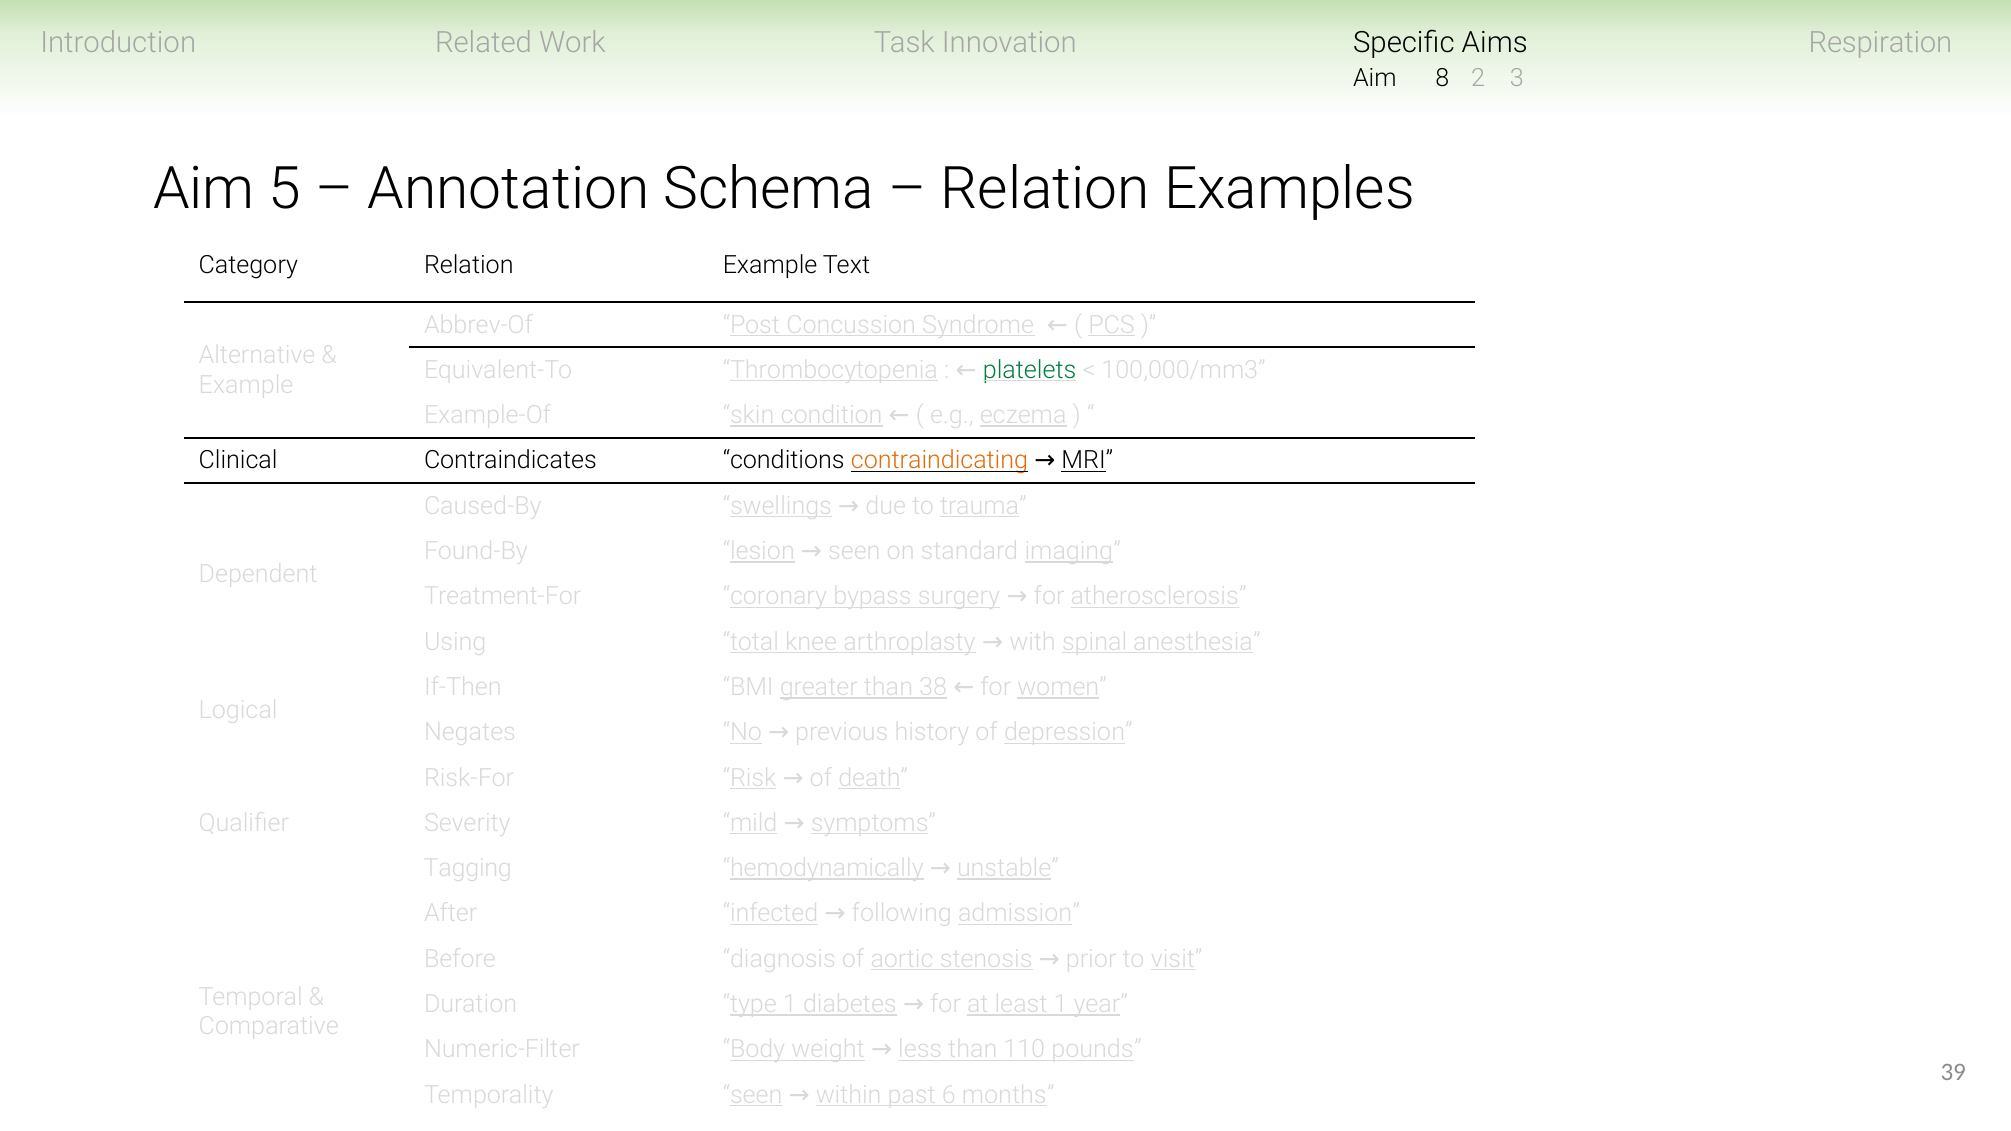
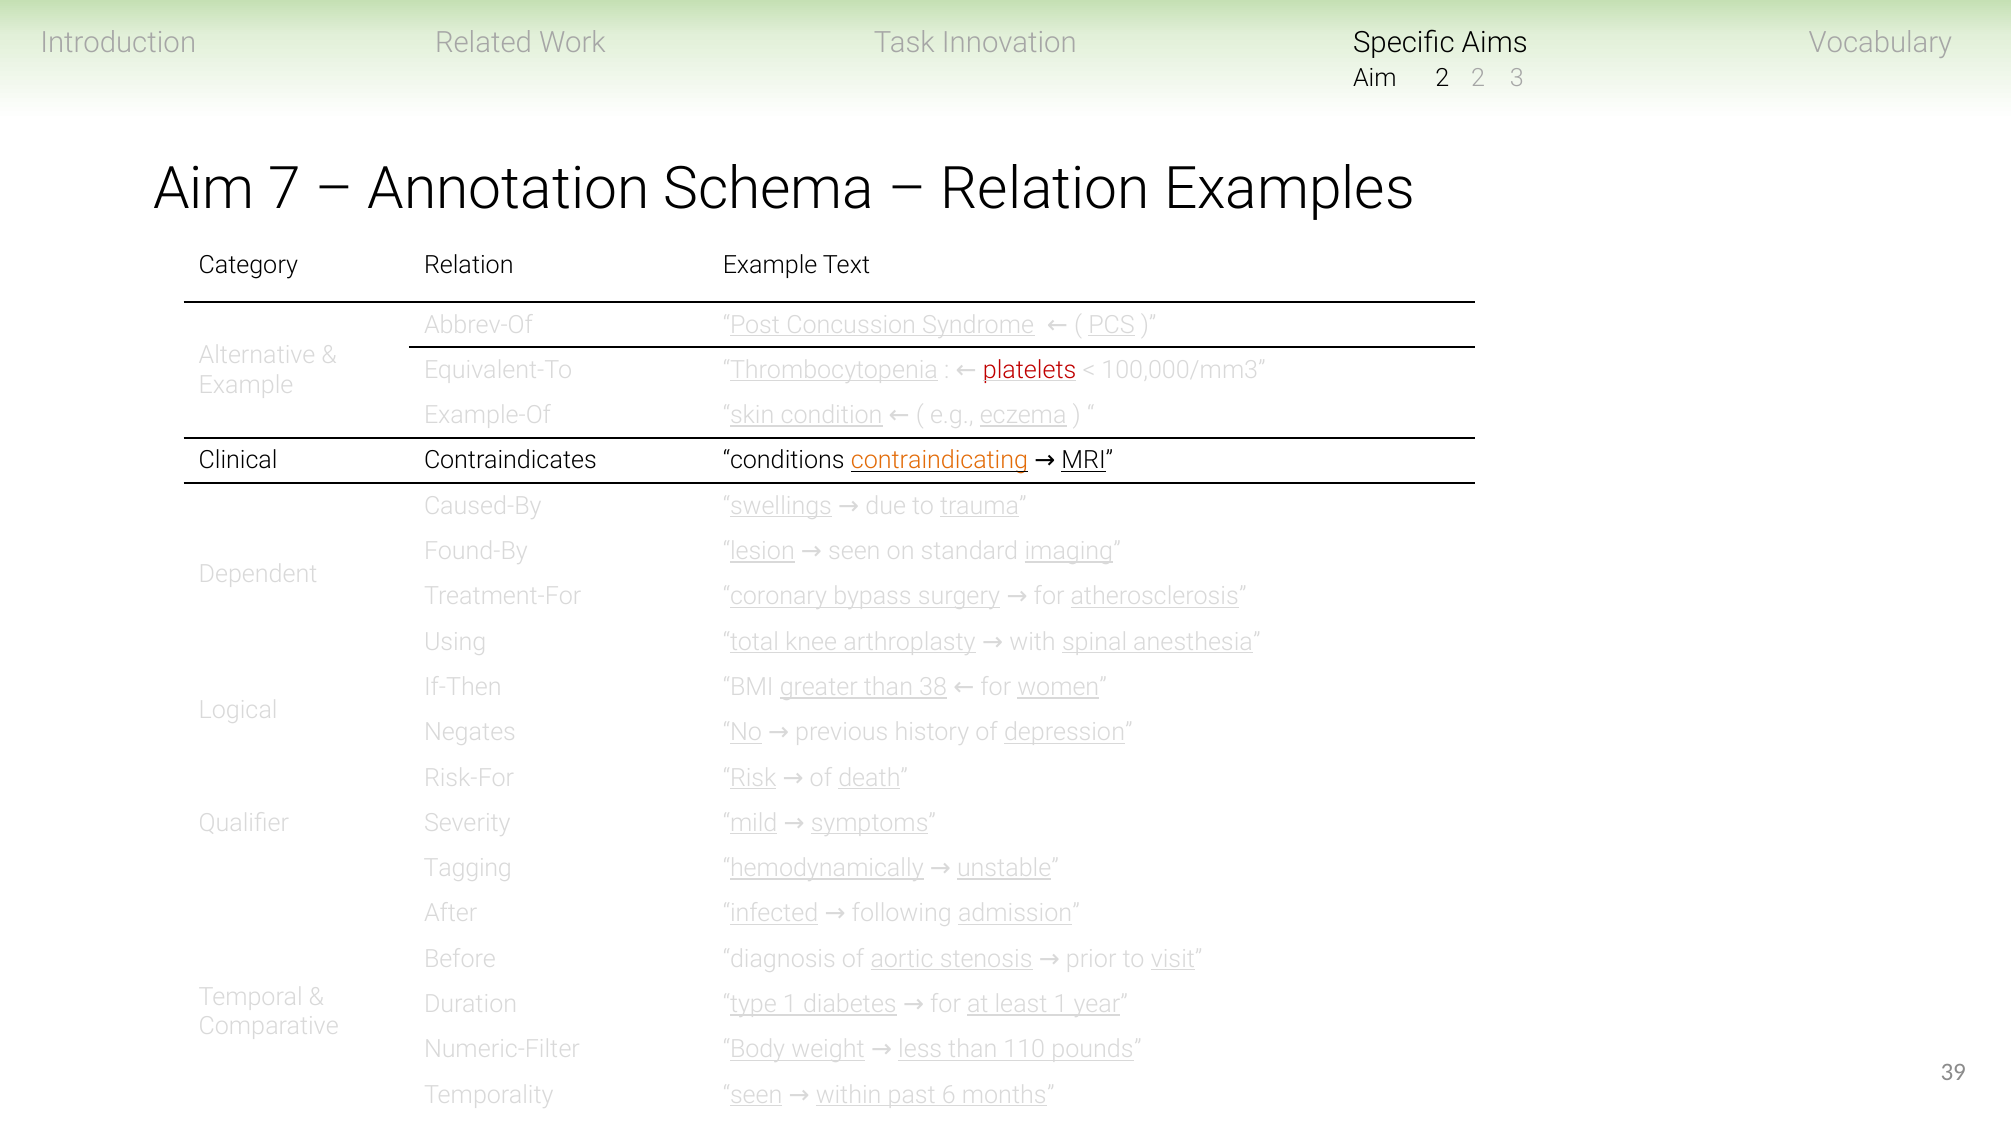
Respiration: Respiration -> Vocabulary
Aim 8: 8 -> 2
5: 5 -> 7
platelets colour: green -> red
